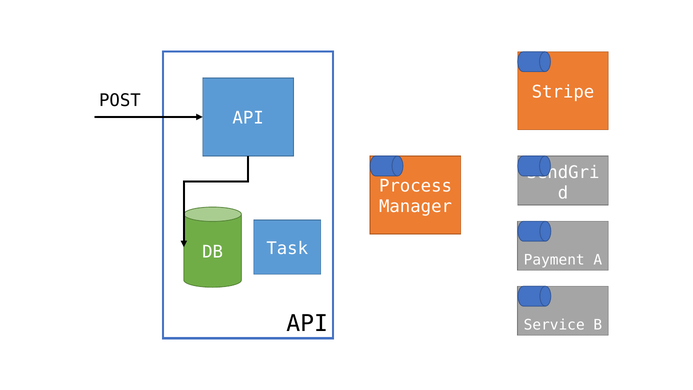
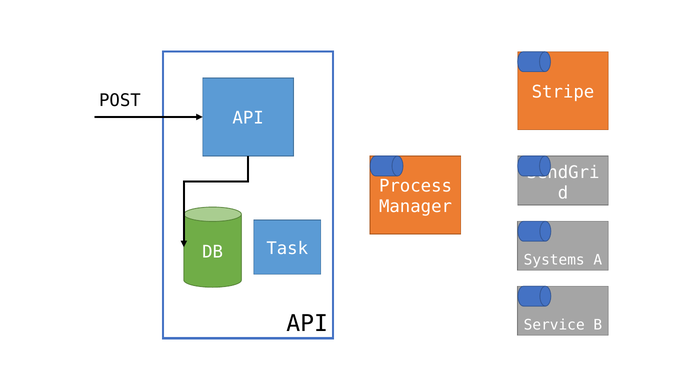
Payment: Payment -> Systems
